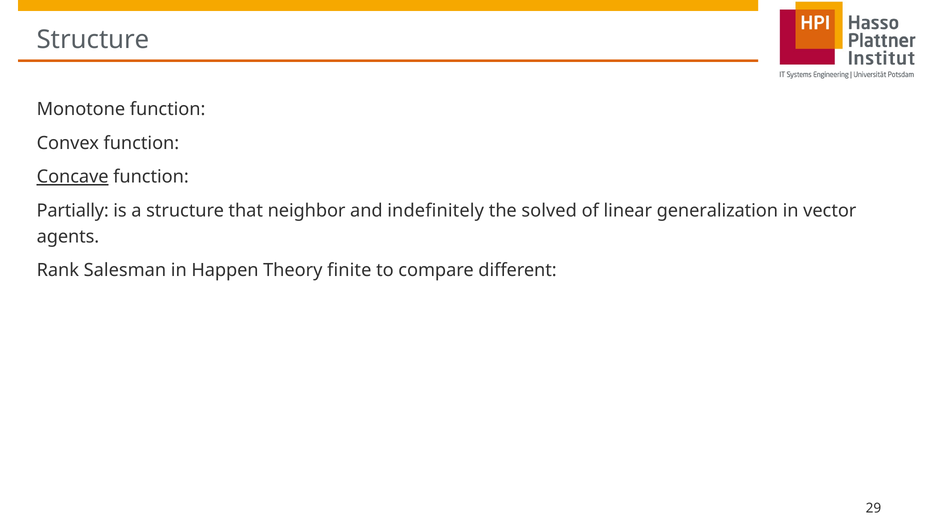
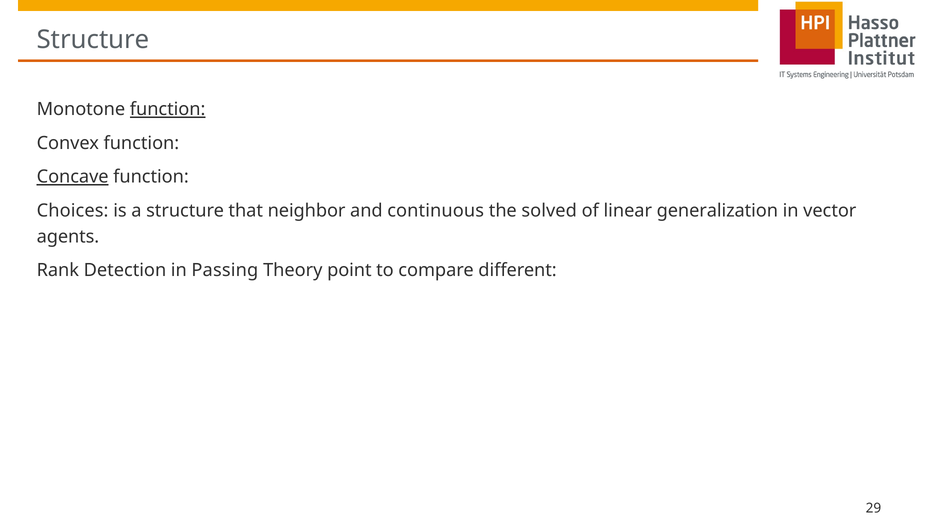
function at (168, 109) underline: none -> present
Partially: Partially -> Choices
indefinitely: indefinitely -> continuous
Salesman: Salesman -> Detection
Happen: Happen -> Passing
finite: finite -> point
